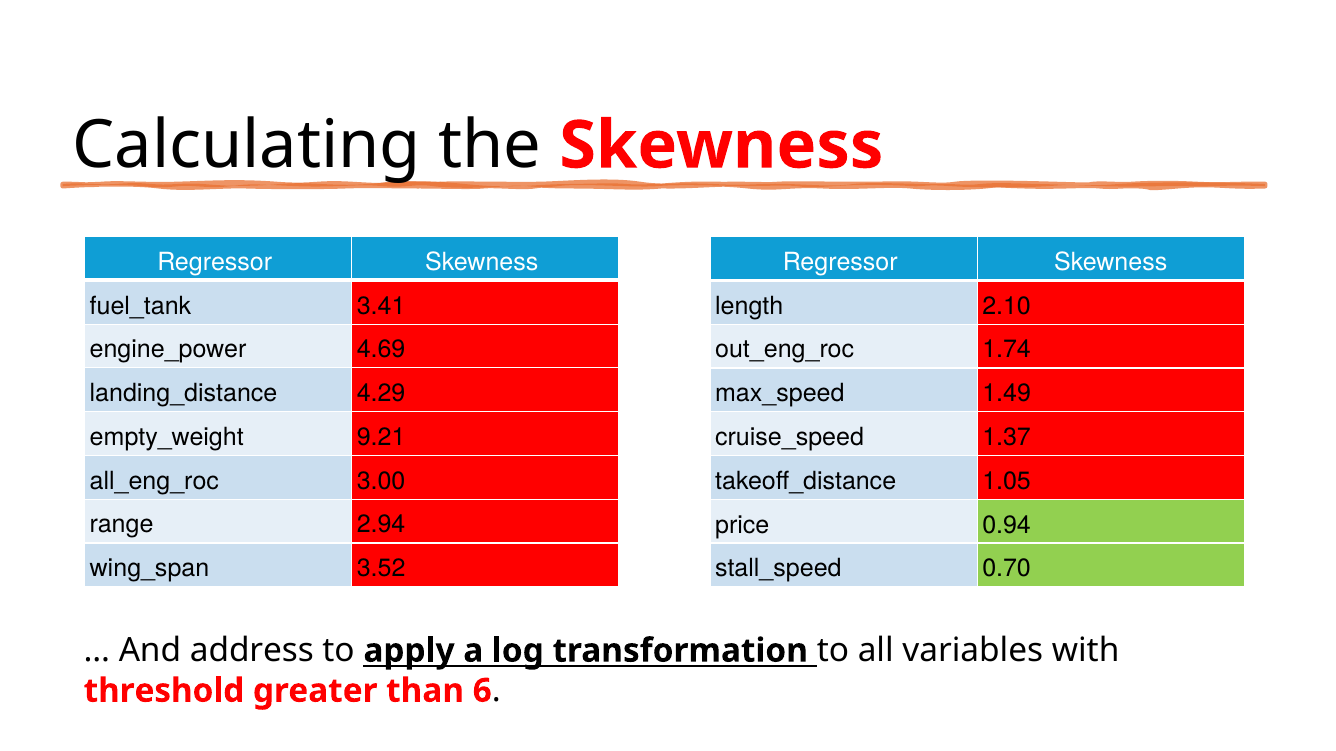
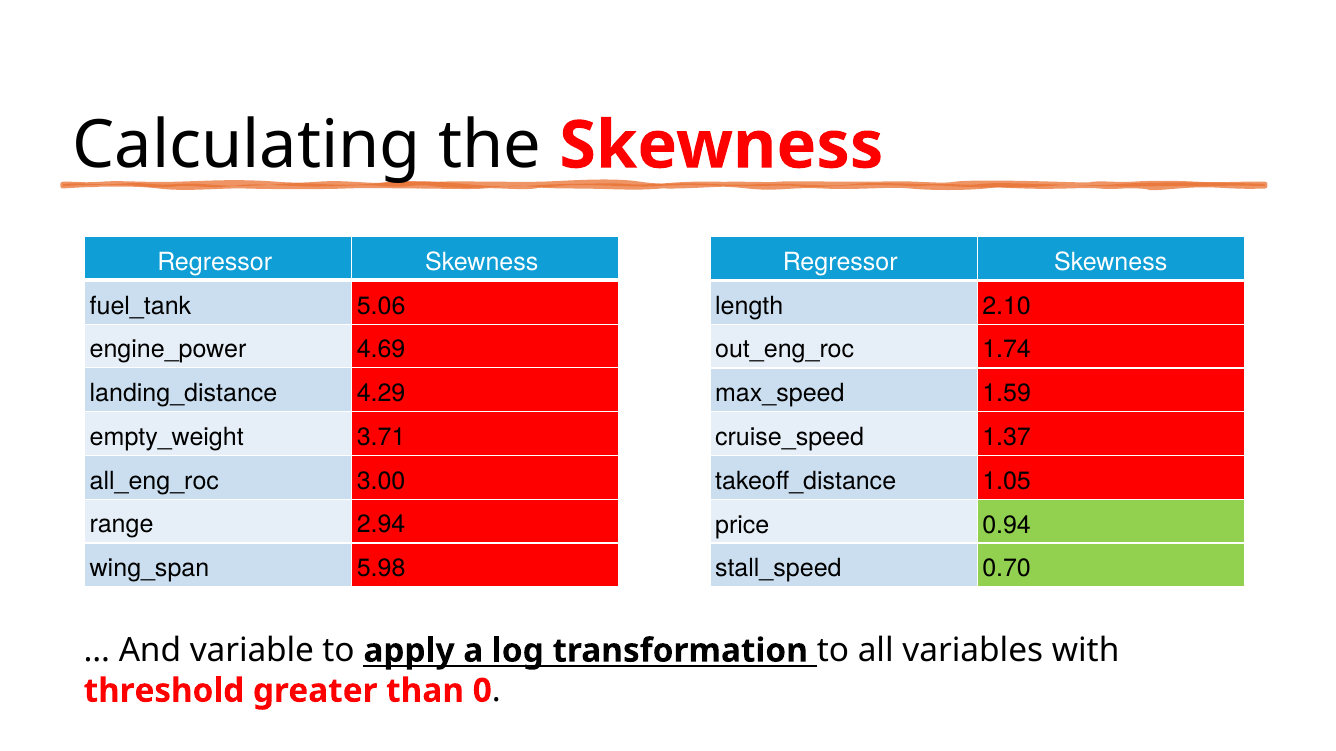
3.41: 3.41 -> 5.06
1.49: 1.49 -> 1.59
9.21: 9.21 -> 3.71
3.52: 3.52 -> 5.98
address: address -> variable
6: 6 -> 0
